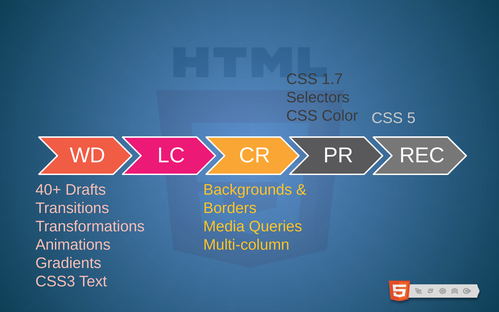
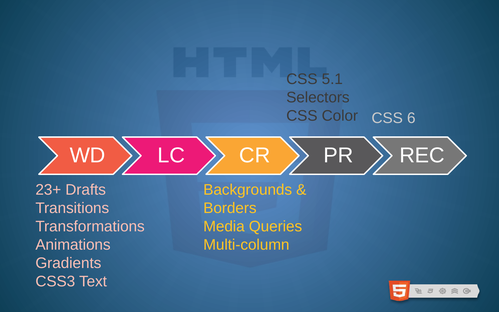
1.7: 1.7 -> 5.1
5: 5 -> 6
40+: 40+ -> 23+
